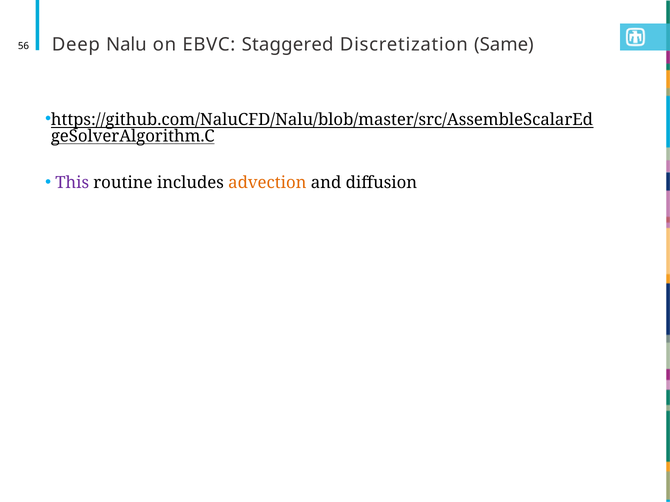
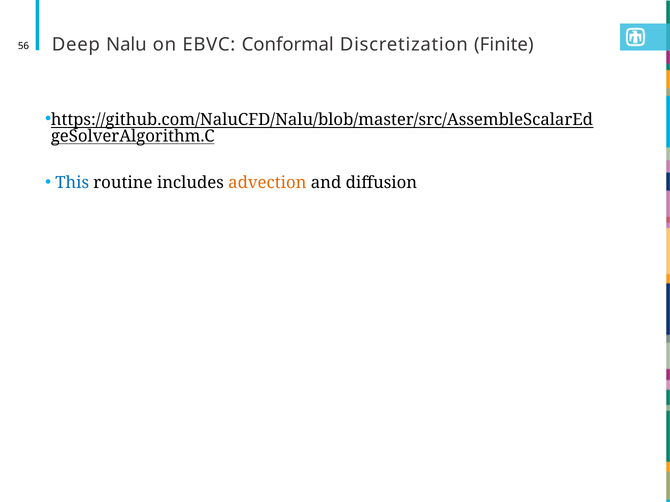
Staggered: Staggered -> Conformal
Same: Same -> Finite
This colour: purple -> blue
